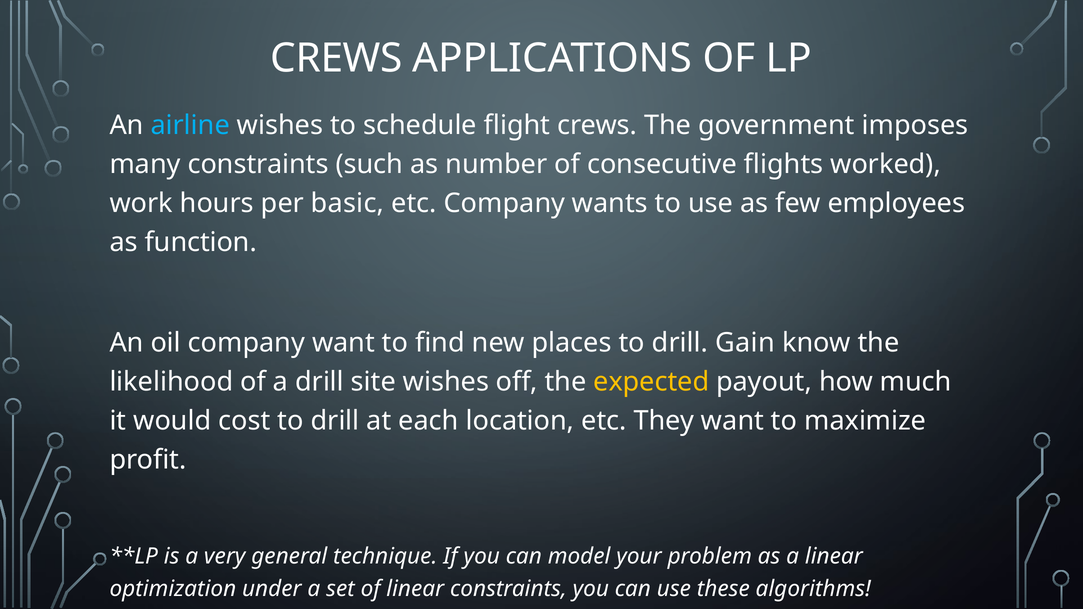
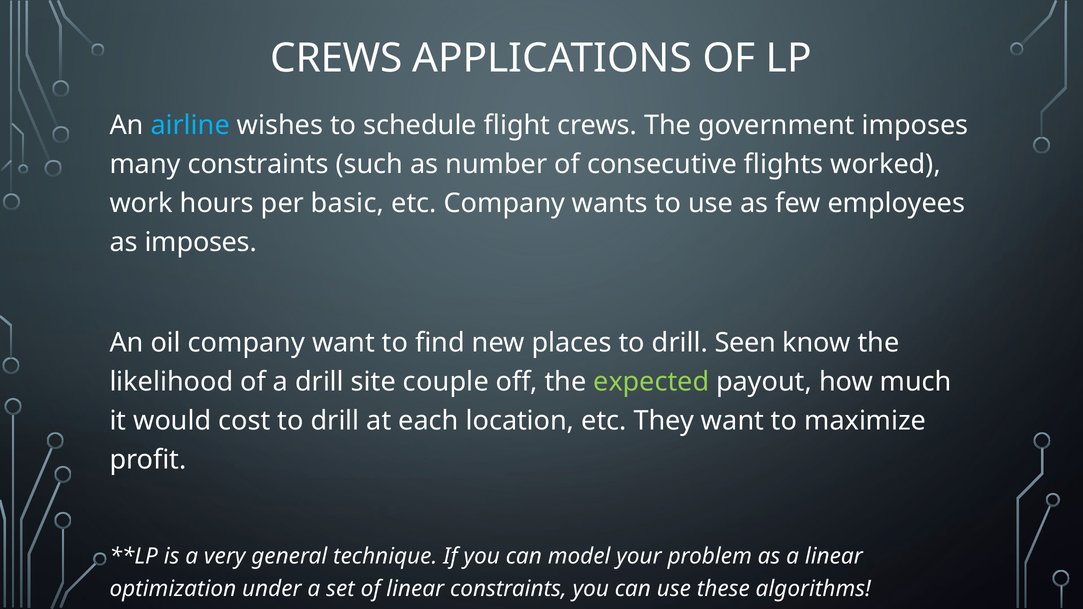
as function: function -> imposes
Gain: Gain -> Seen
site wishes: wishes -> couple
expected colour: yellow -> light green
